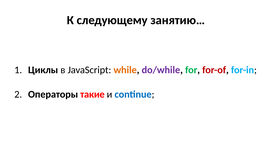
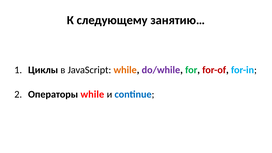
Операторы такие: такие -> while
